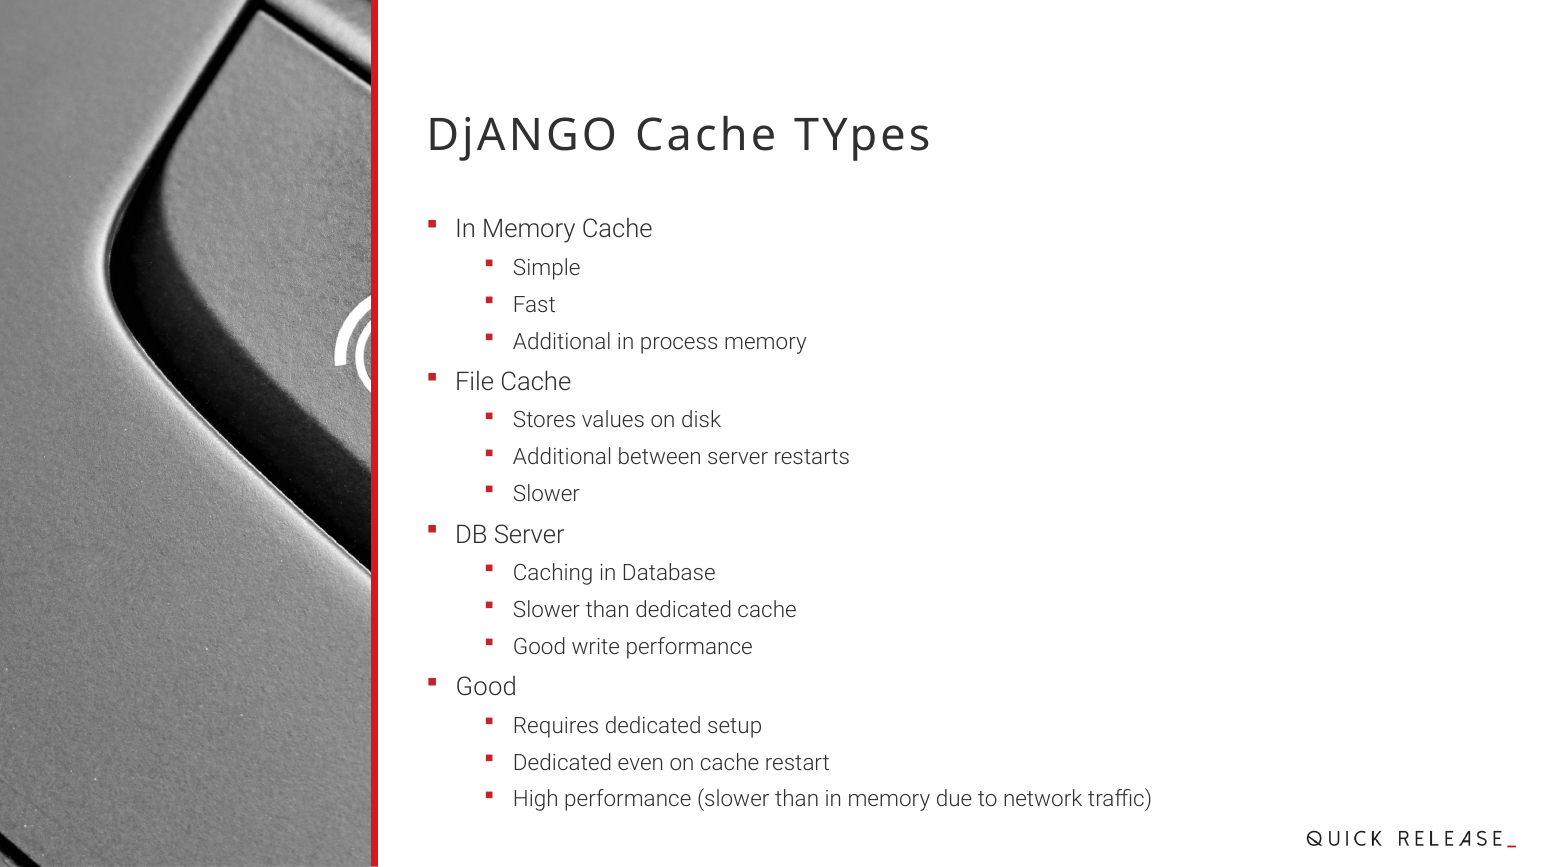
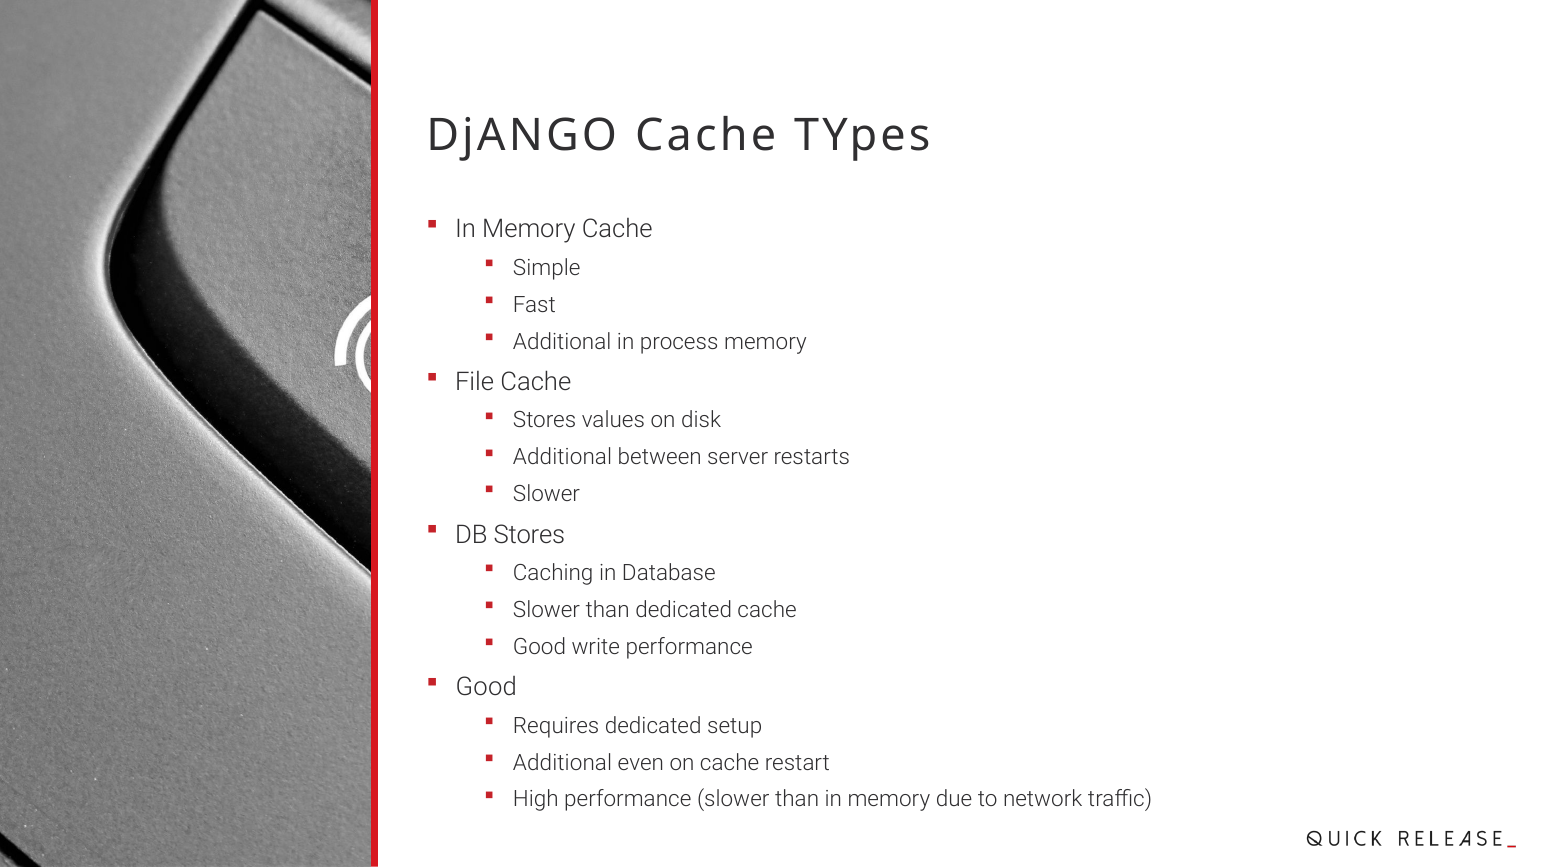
DB Server: Server -> Stores
Dedicated at (563, 763): Dedicated -> Additional
